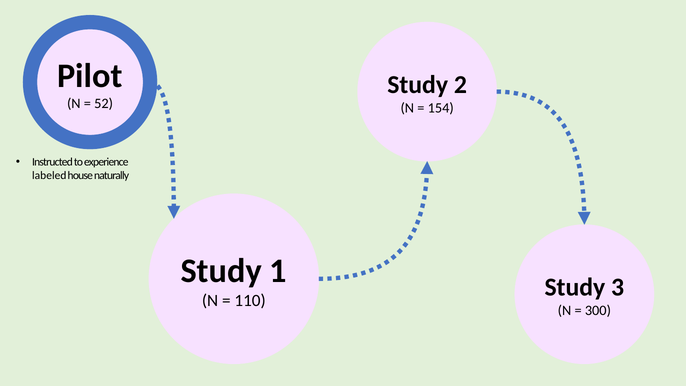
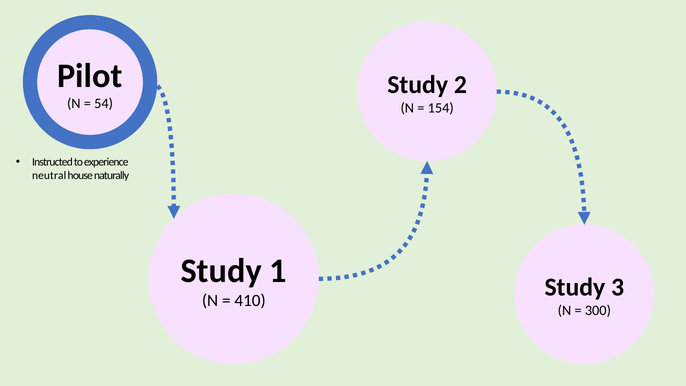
52: 52 -> 54
labeled: labeled -> neutral
110: 110 -> 410
